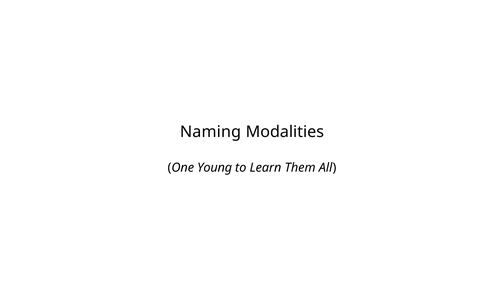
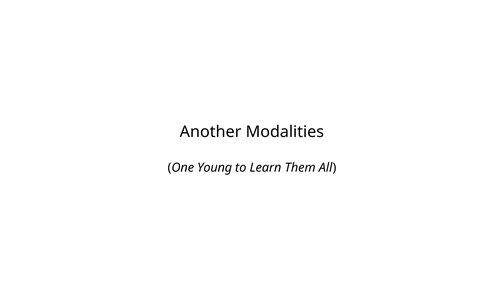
Naming: Naming -> Another
